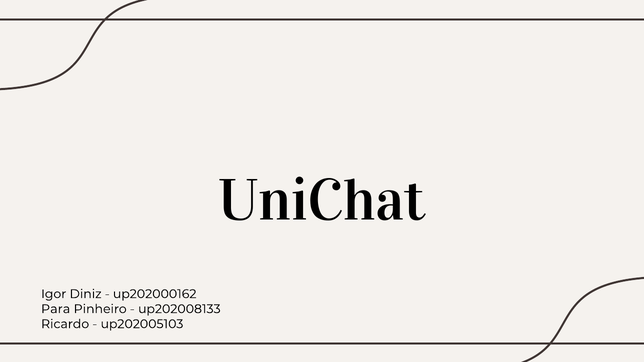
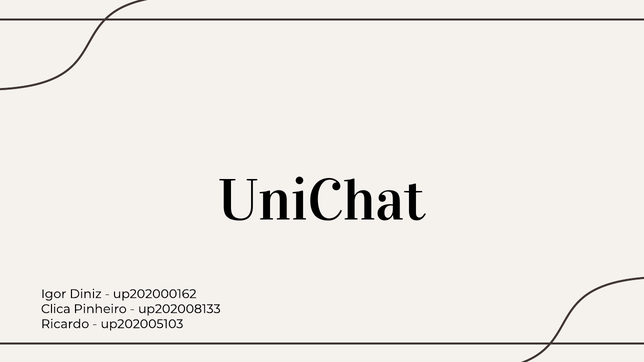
Para: Para -> Clica
